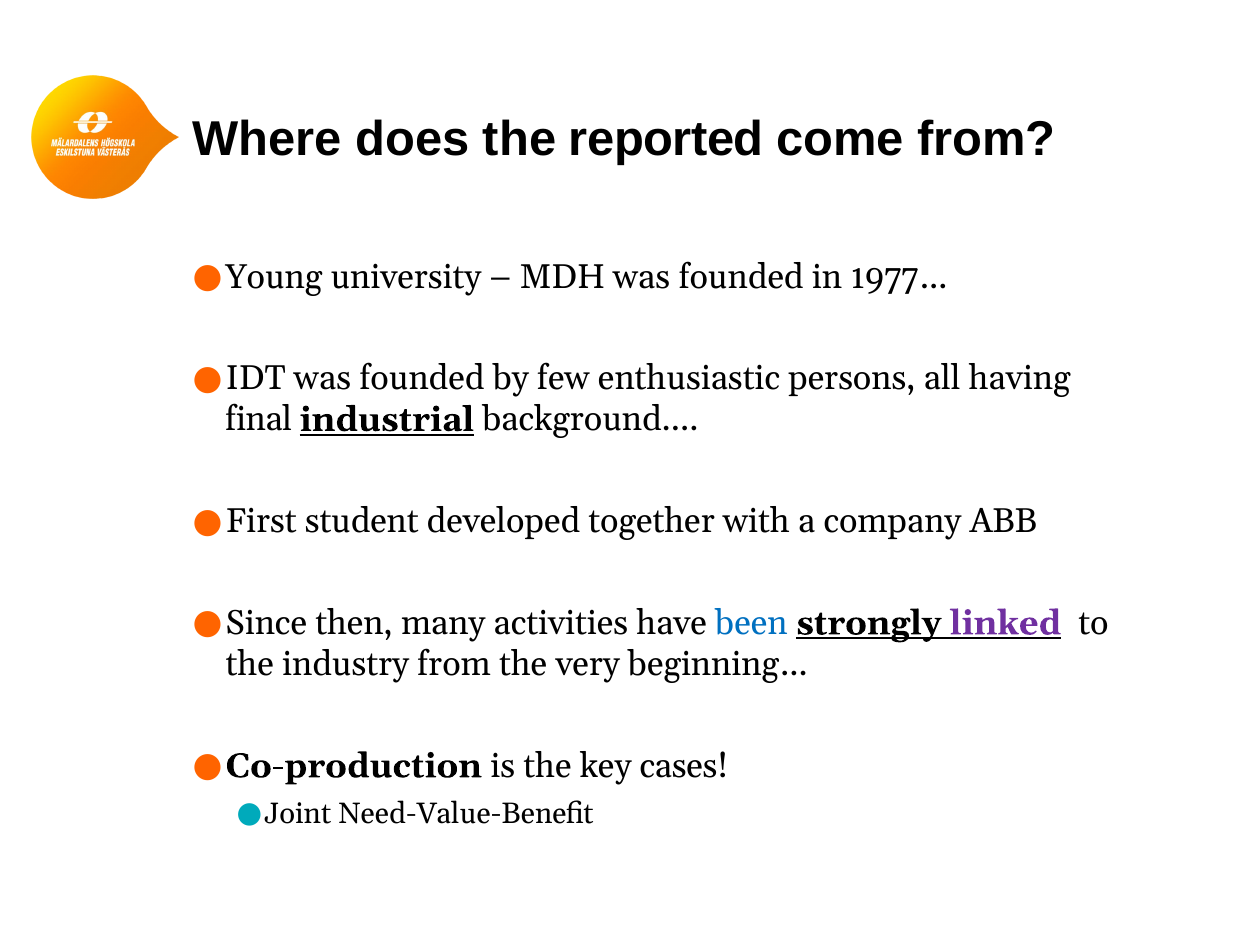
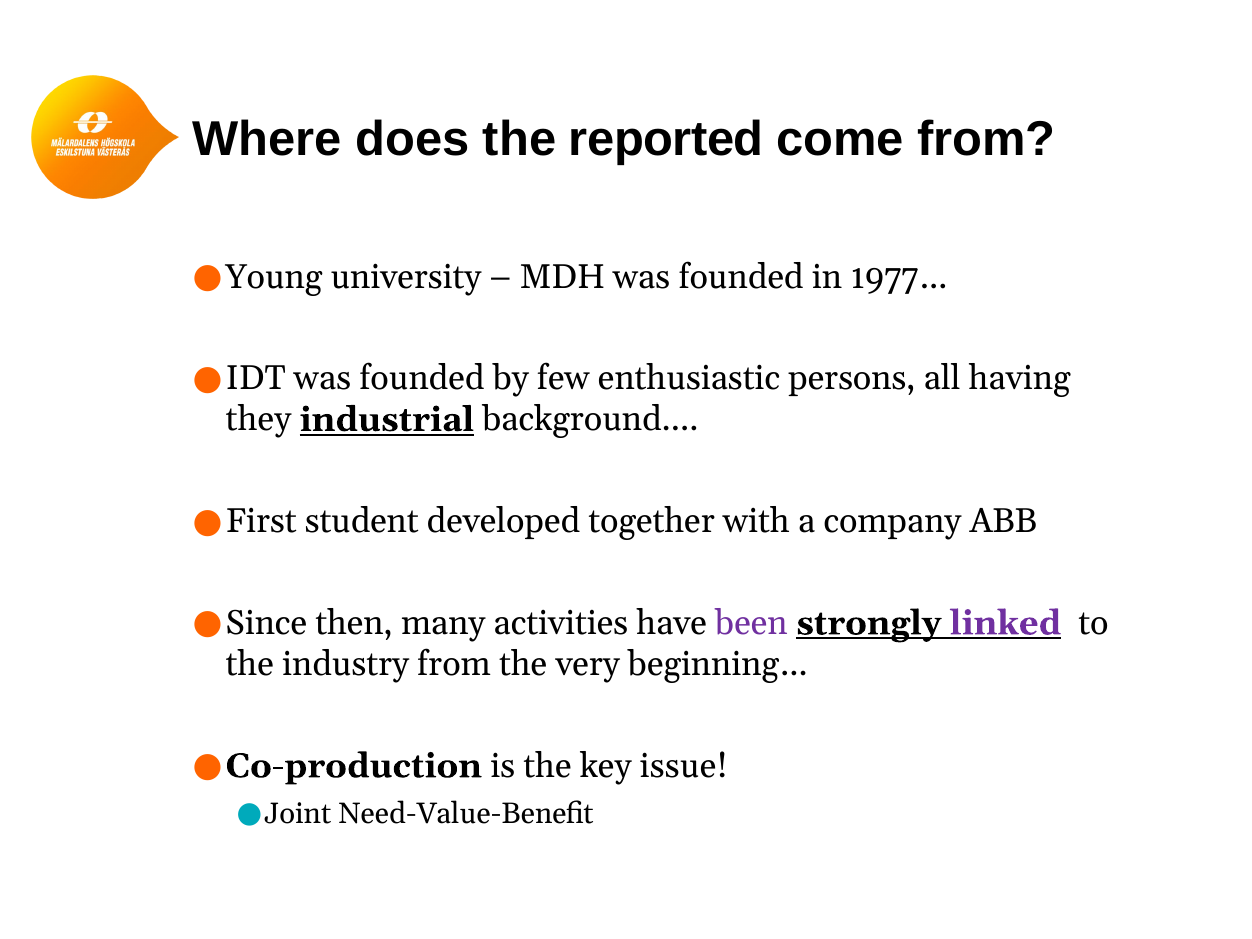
final: final -> they
been colour: blue -> purple
cases: cases -> issue
